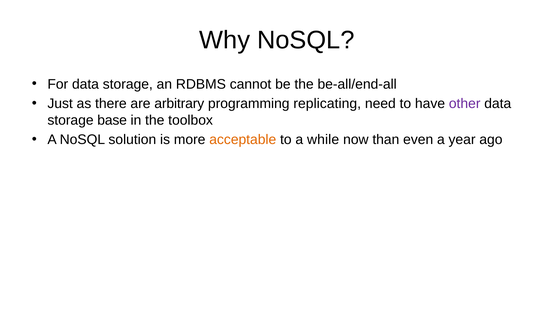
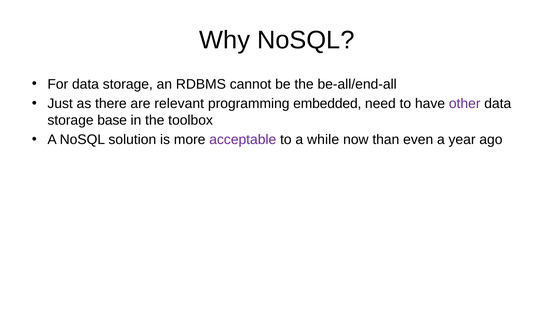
arbitrary: arbitrary -> relevant
replicating: replicating -> embedded
acceptable colour: orange -> purple
